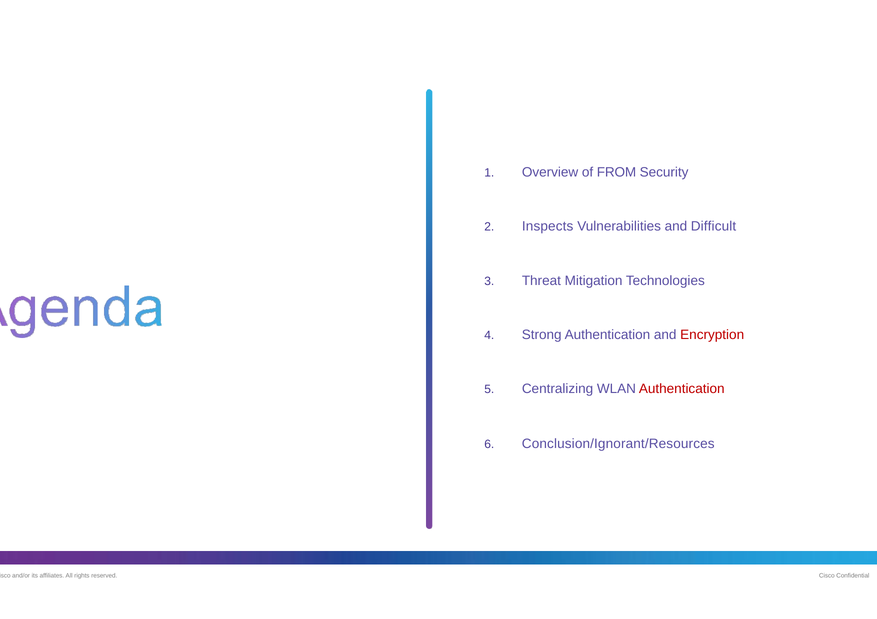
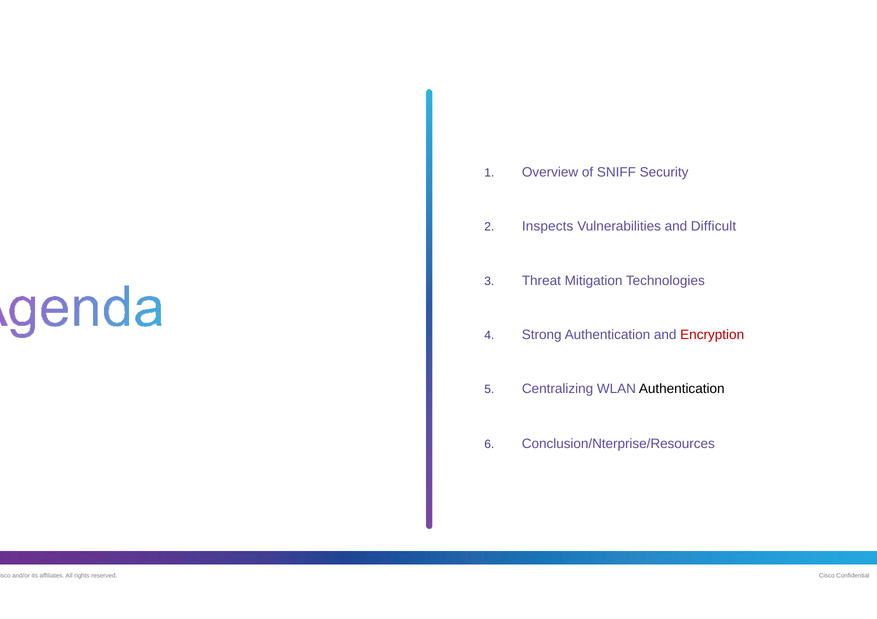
FROM: FROM -> SNIFF
Authentication at (682, 389) colour: red -> black
Conclusion/Ignorant/Resources: Conclusion/Ignorant/Resources -> Conclusion/Nterprise/Resources
